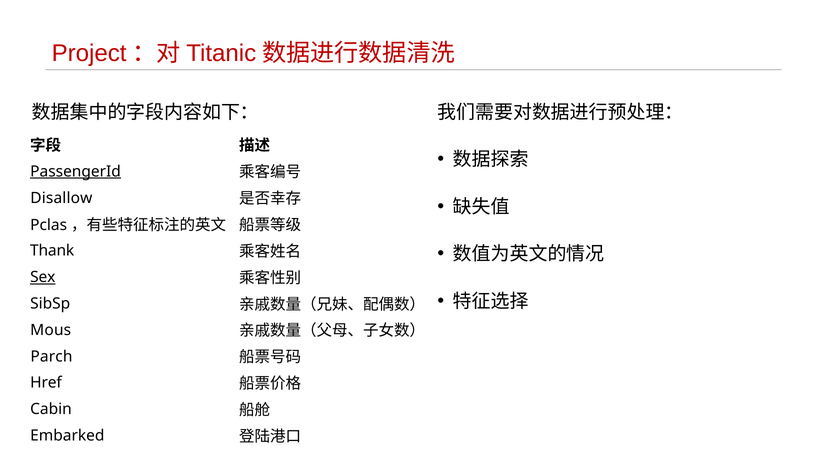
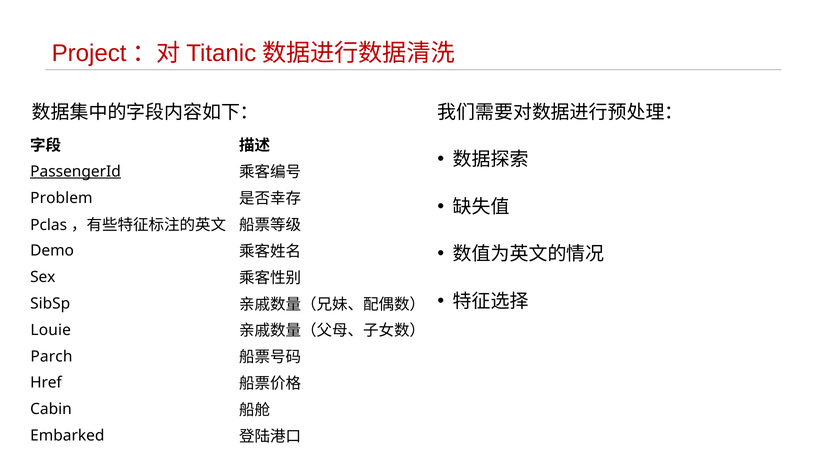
Disallow: Disallow -> Problem
Thank: Thank -> Demo
Sex underline: present -> none
Mous: Mous -> Louie
